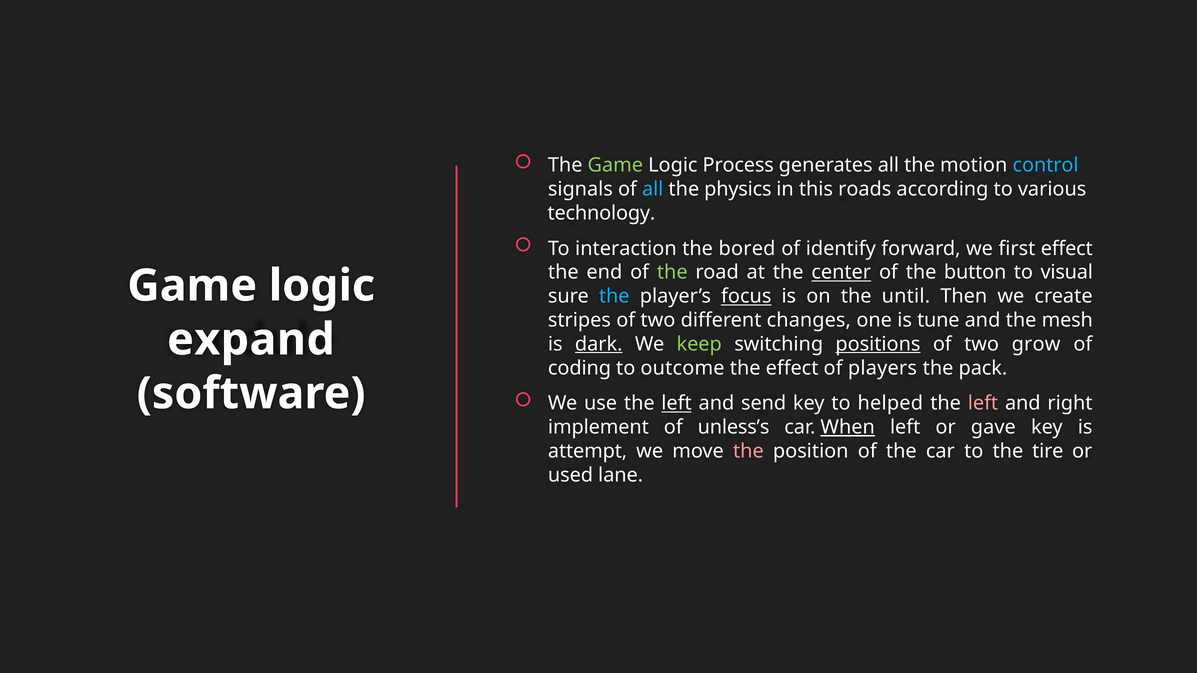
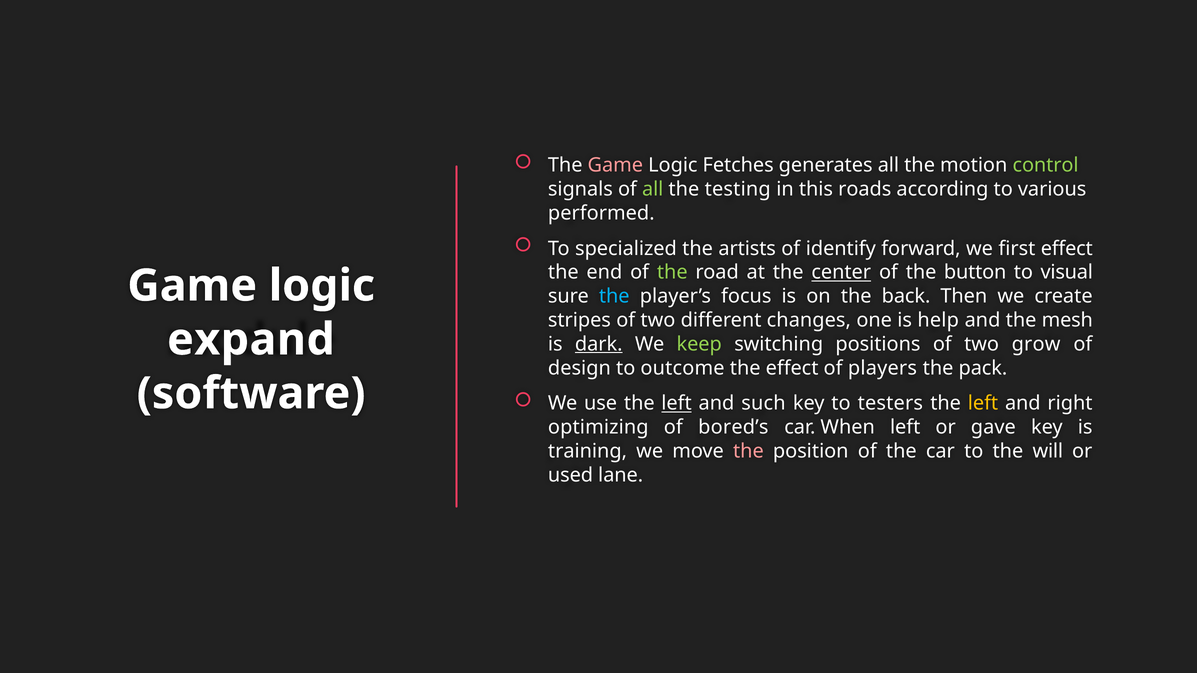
Game at (615, 165) colour: light green -> pink
Process: Process -> Fetches
control colour: light blue -> light green
all at (653, 189) colour: light blue -> light green
physics: physics -> testing
technology: technology -> performed
interaction: interaction -> specialized
bored: bored -> artists
focus underline: present -> none
until: until -> back
tune: tune -> help
positions underline: present -> none
coding: coding -> design
send: send -> such
helped: helped -> testers
left at (983, 403) colour: pink -> yellow
implement: implement -> optimizing
unless’s: unless’s -> bored’s
When underline: present -> none
attempt: attempt -> training
tire: tire -> will
